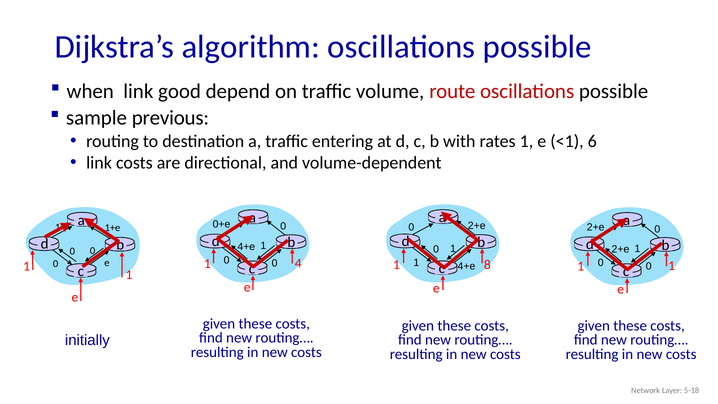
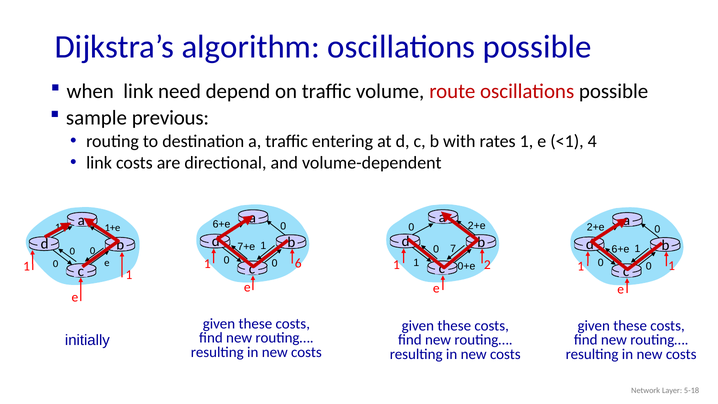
good: good -> need
6: 6 -> 4
0+e at (222, 224): 0+e -> 6+e
4+e at (246, 247): 4+e -> 7+e
0 1: 1 -> 7
2+e at (620, 249): 2+e -> 6+e
4: 4 -> 6
8: 8 -> 2
4+e at (466, 266): 4+e -> 0+e
